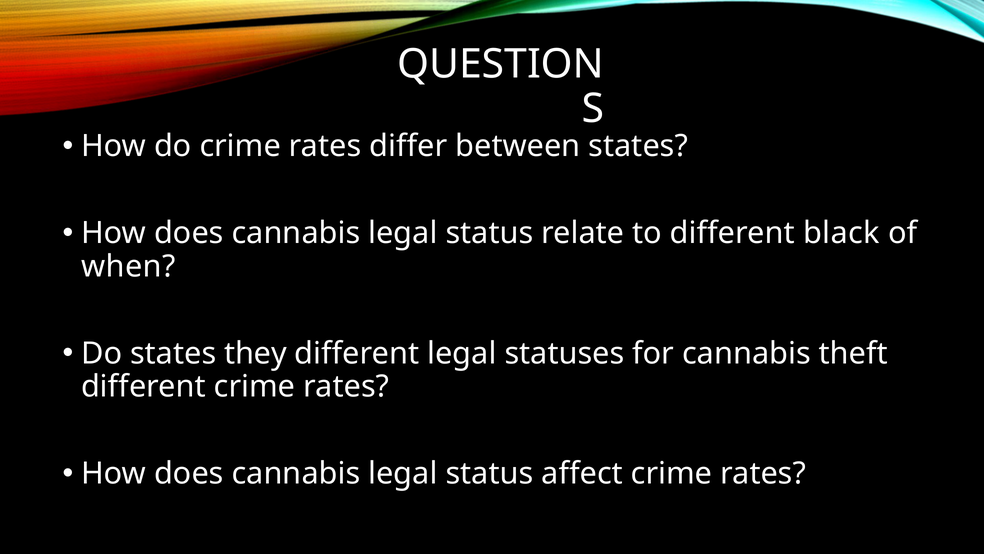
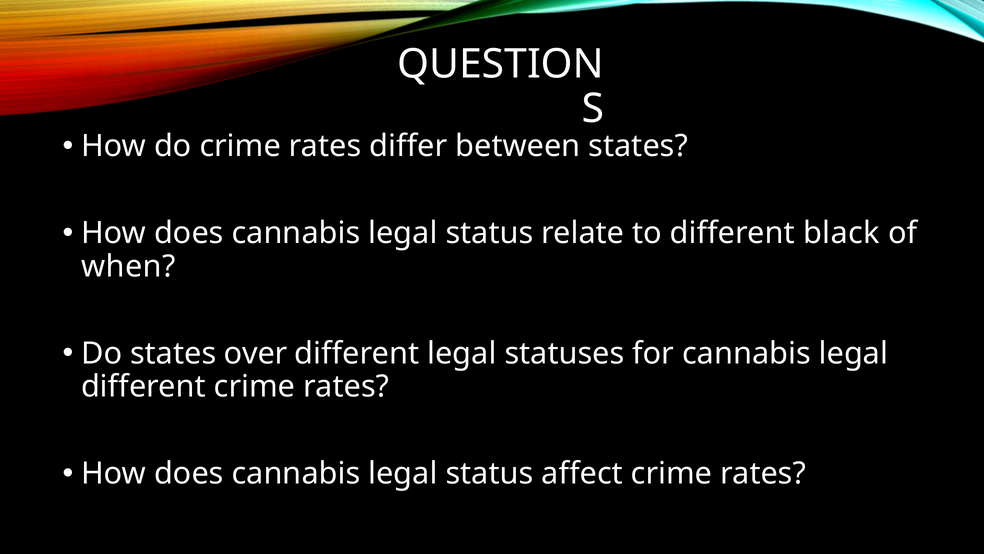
they: they -> over
for cannabis theft: theft -> legal
